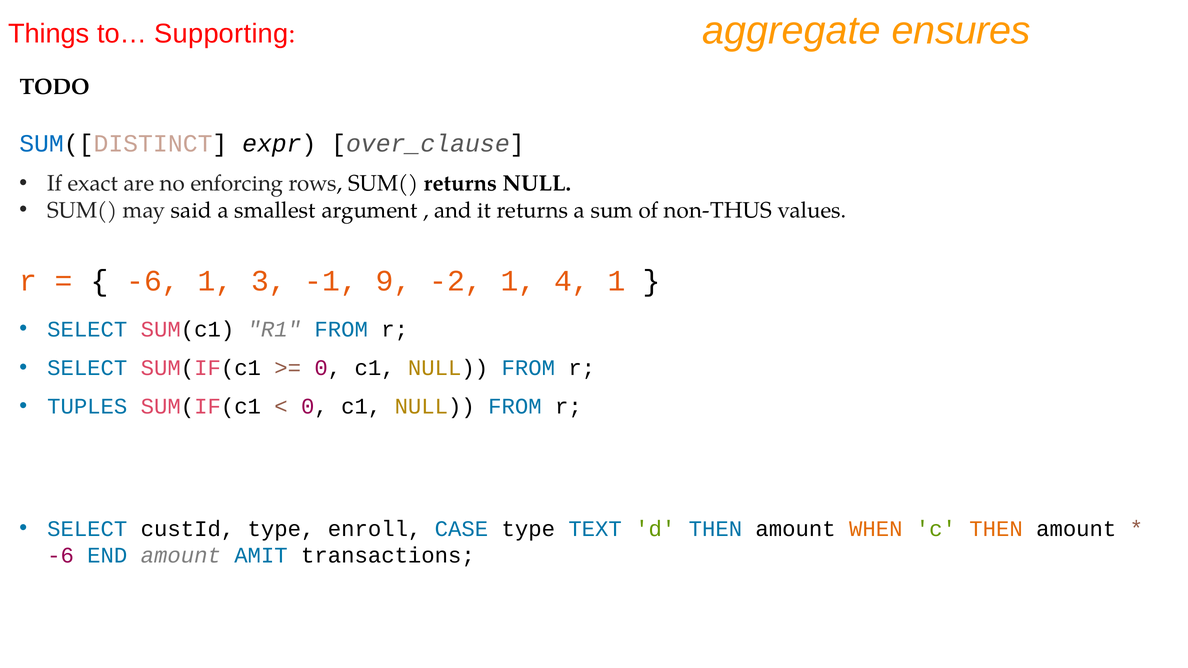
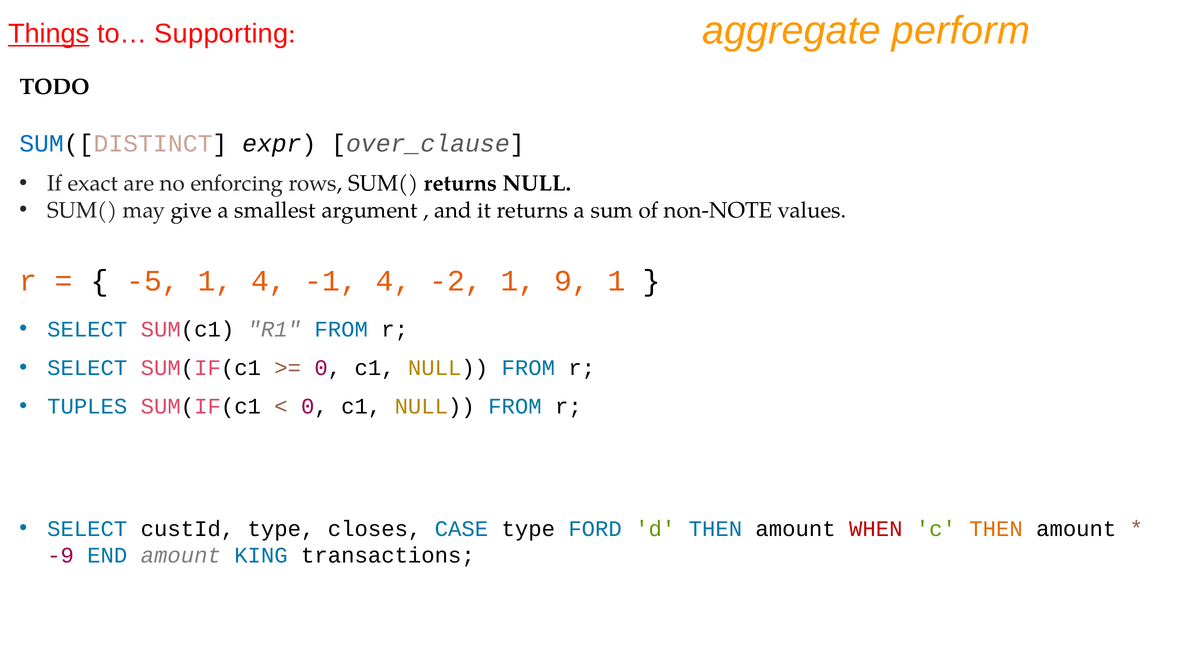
Things underline: none -> present
ensures: ensures -> perform
said: said -> give
non-THUS: non-THUS -> non-NOTE
-6 at (153, 281): -6 -> -5
1 3: 3 -> 4
-1 9: 9 -> 4
4: 4 -> 9
enroll: enroll -> closes
TEXT: TEXT -> FORD
WHEN colour: orange -> red
-6 at (61, 556): -6 -> -9
AMIT: AMIT -> KING
